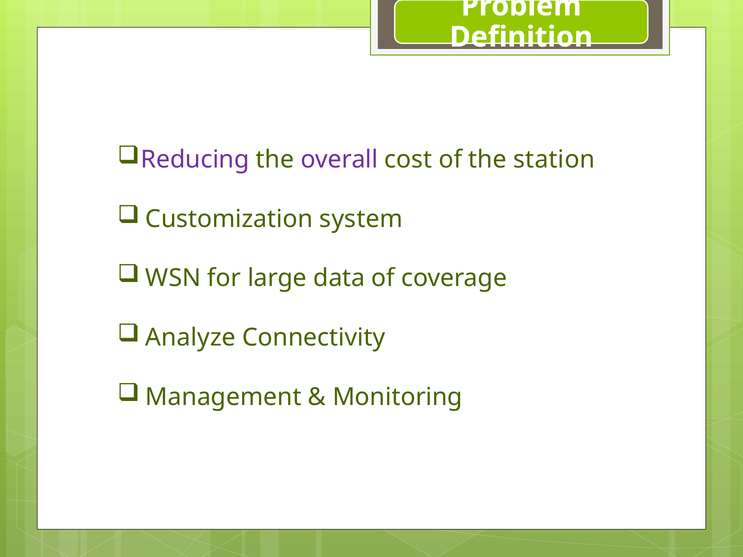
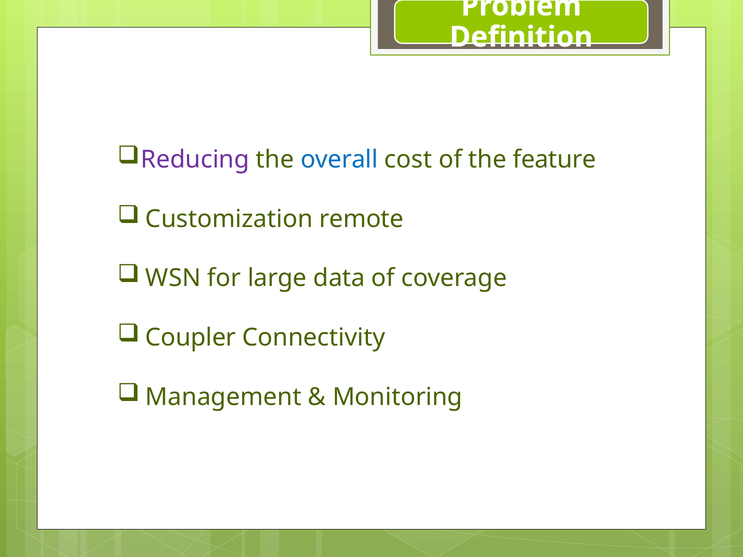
overall colour: purple -> blue
station: station -> feature
system: system -> remote
Analyze: Analyze -> Coupler
